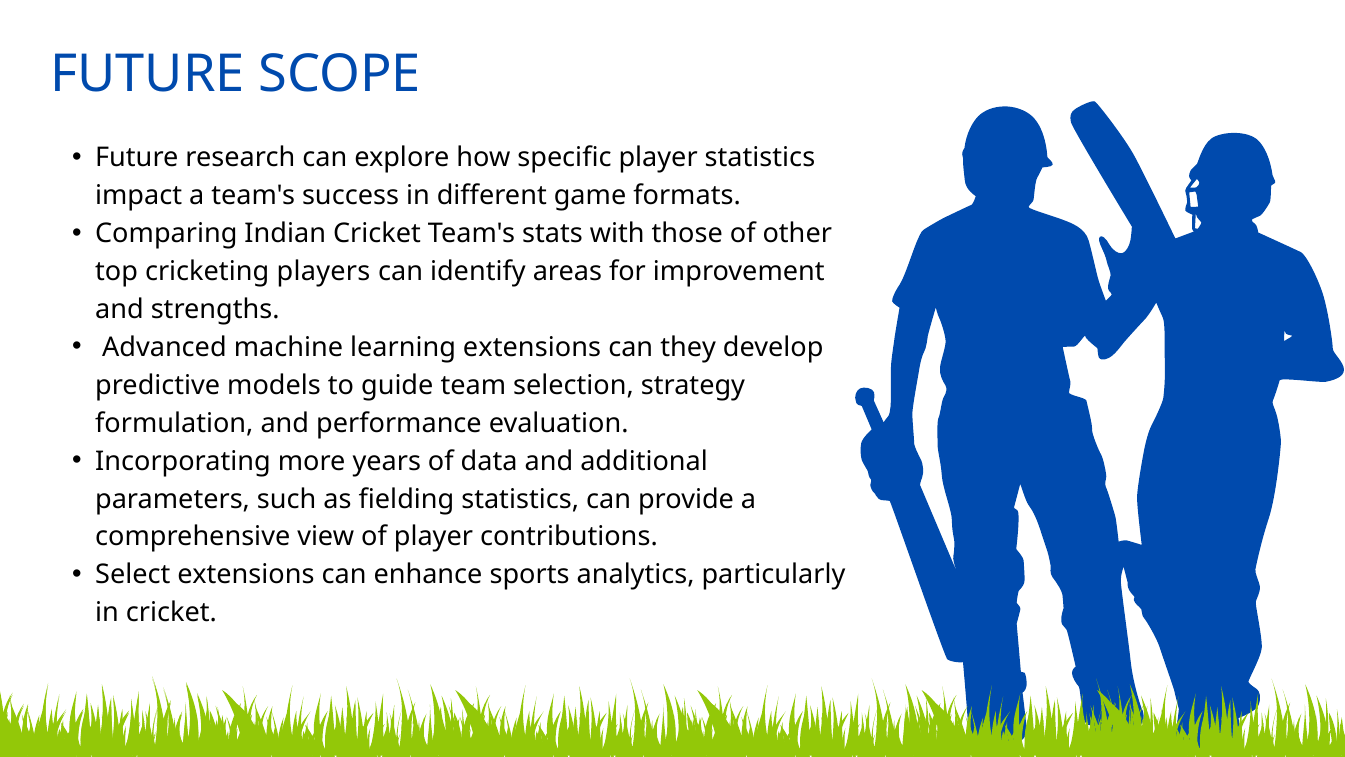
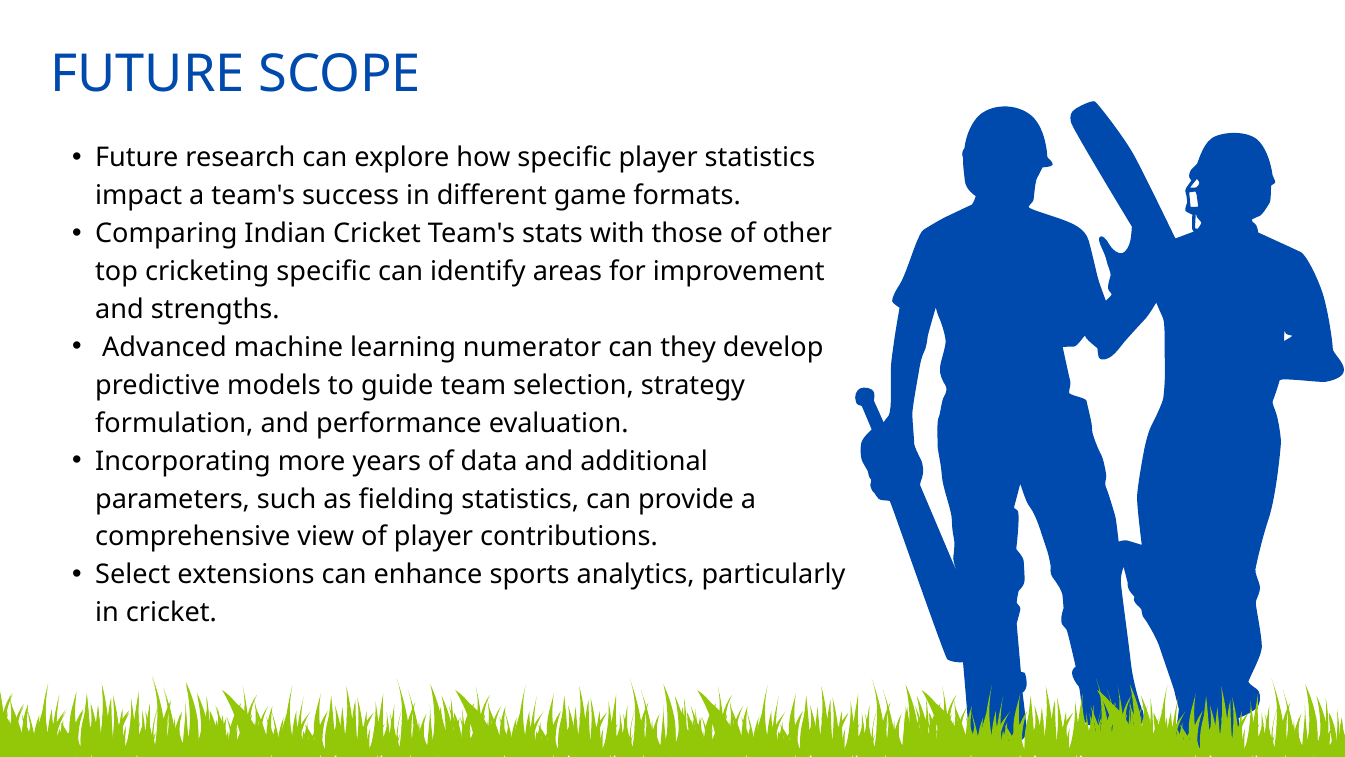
cricketing players: players -> specific
learning extensions: extensions -> numerator
